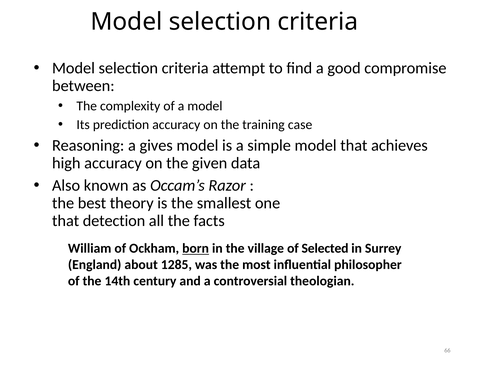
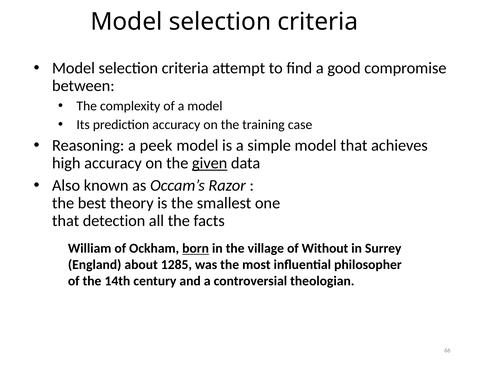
gives: gives -> peek
given underline: none -> present
Selected: Selected -> Without
